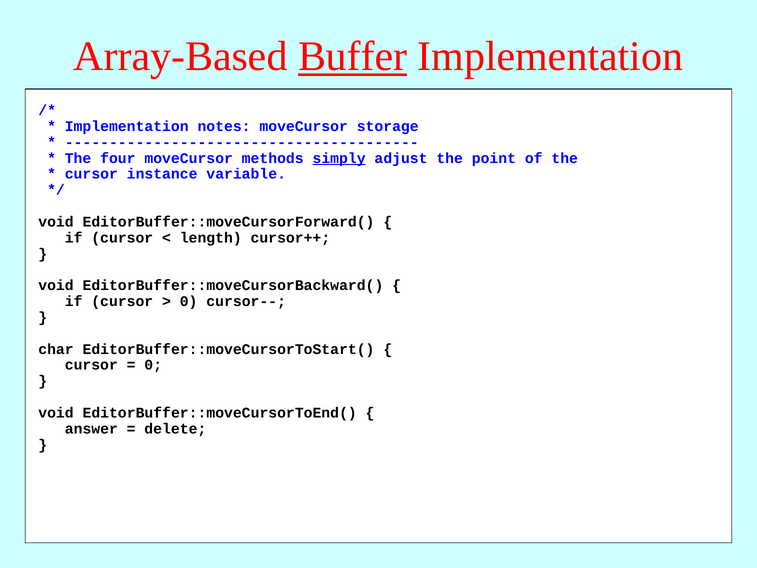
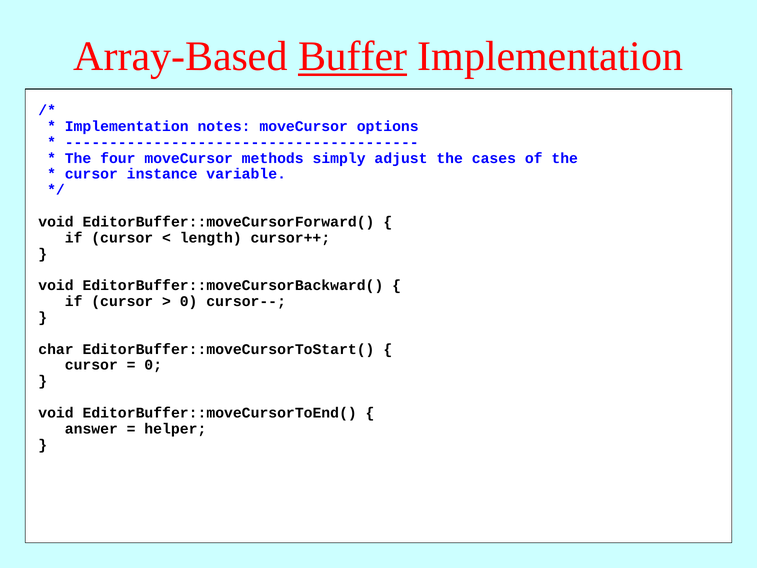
storage: storage -> options
simply underline: present -> none
point: point -> cases
delete: delete -> helper
